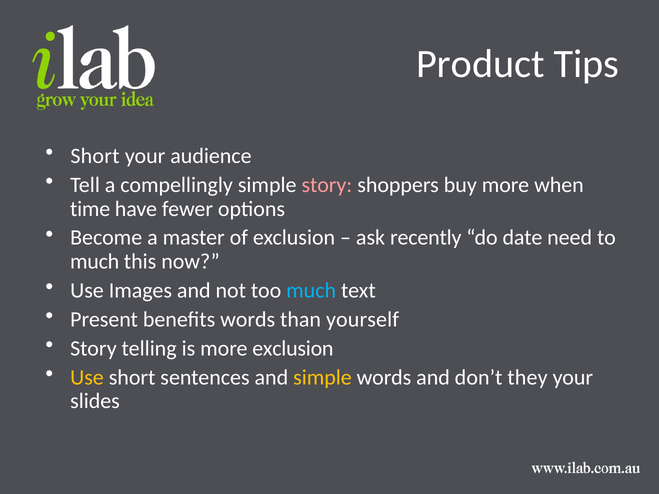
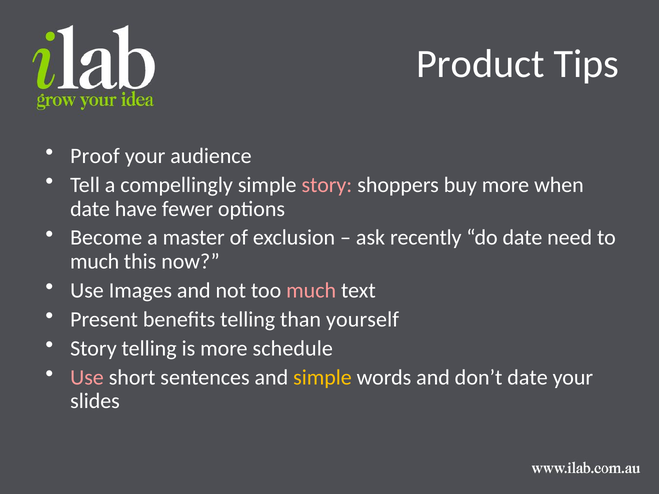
Short at (95, 156): Short -> Proof
time at (90, 209): time -> date
much at (311, 291) colour: light blue -> pink
benefits words: words -> telling
more exclusion: exclusion -> schedule
Use at (87, 377) colour: yellow -> pink
don’t they: they -> date
